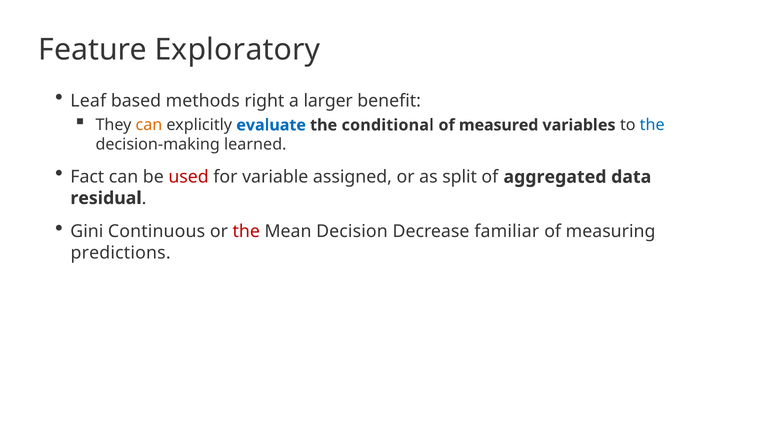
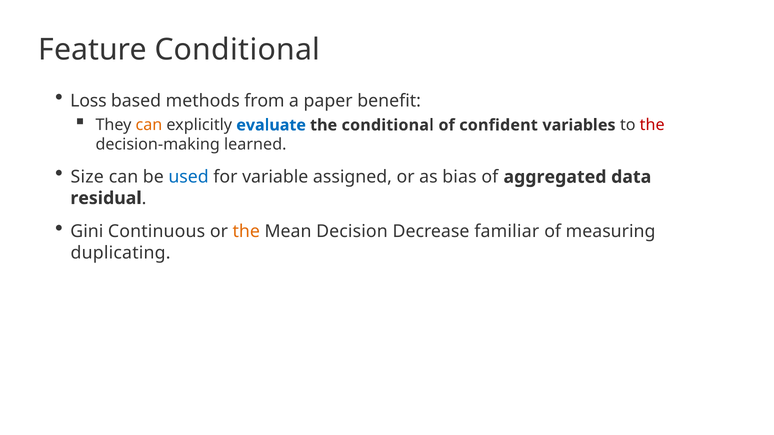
Feature Exploratory: Exploratory -> Conditional
Leaf: Leaf -> Loss
right: right -> from
larger: larger -> paper
measured: measured -> confident
the at (652, 125) colour: blue -> red
Fact: Fact -> Size
used colour: red -> blue
split: split -> bias
the at (246, 232) colour: red -> orange
predictions: predictions -> duplicating
